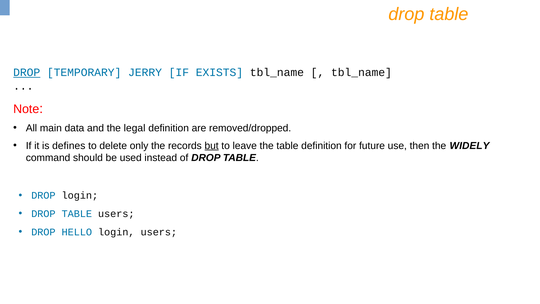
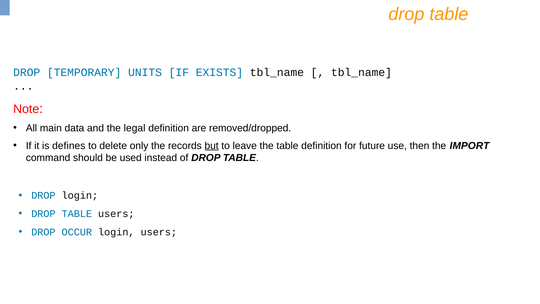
DROP at (27, 72) underline: present -> none
JERRY: JERRY -> UNITS
WIDELY: WIDELY -> IMPORT
HELLO: HELLO -> OCCUR
